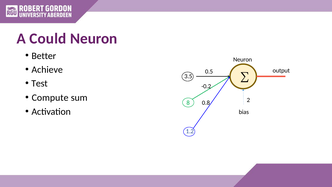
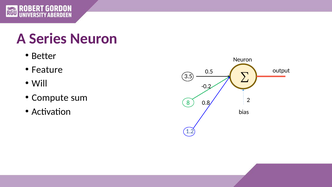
Could: Could -> Series
Achieve: Achieve -> Feature
Test: Test -> Will
